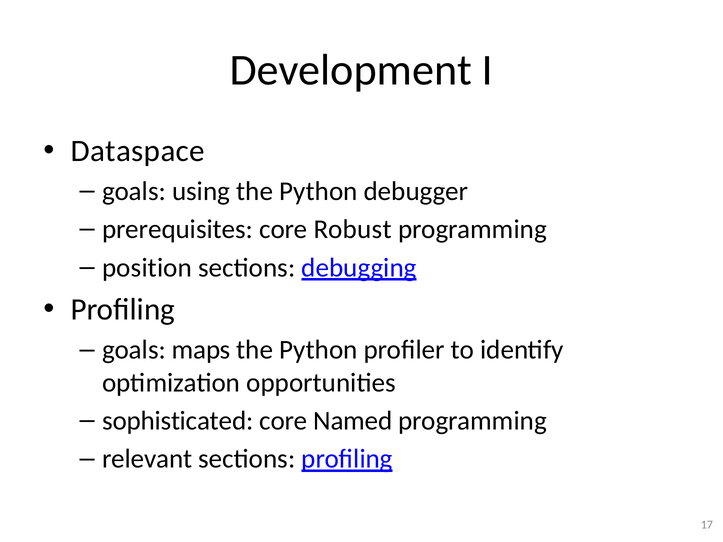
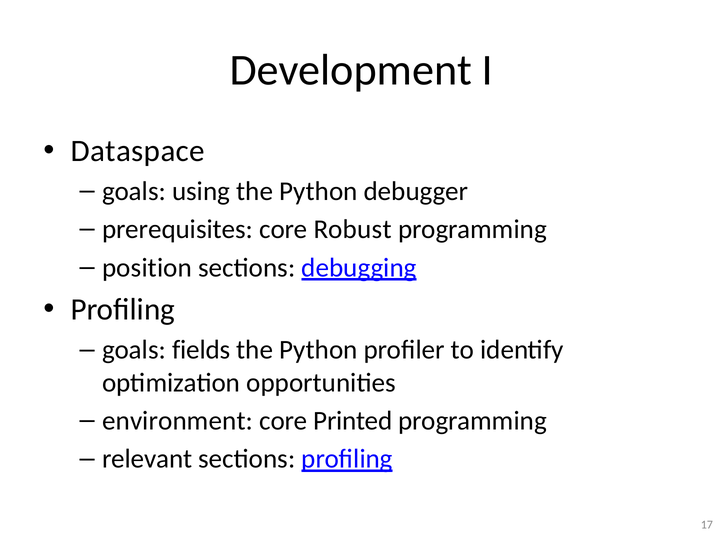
maps: maps -> fields
sophisticated: sophisticated -> environment
Named: Named -> Printed
